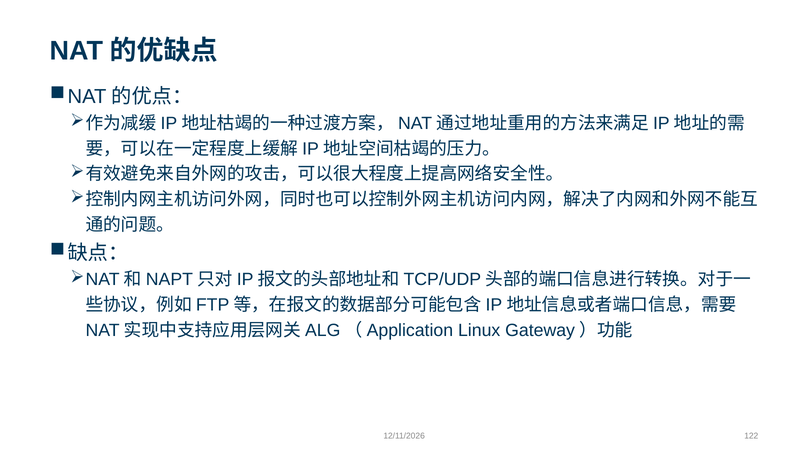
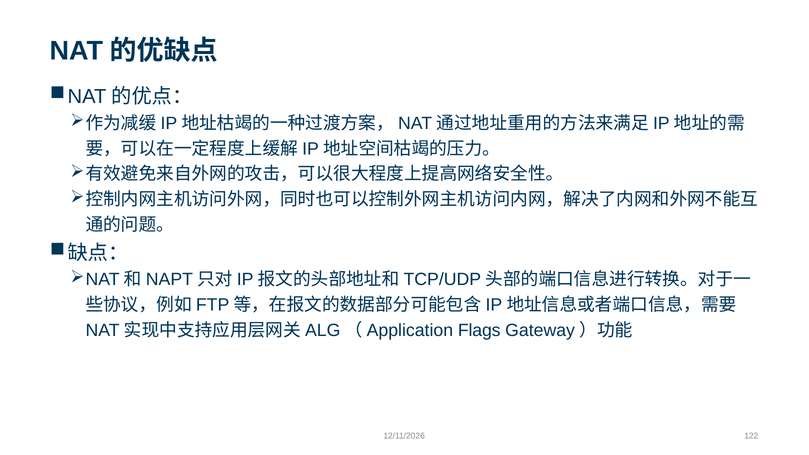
Linux: Linux -> Flags
